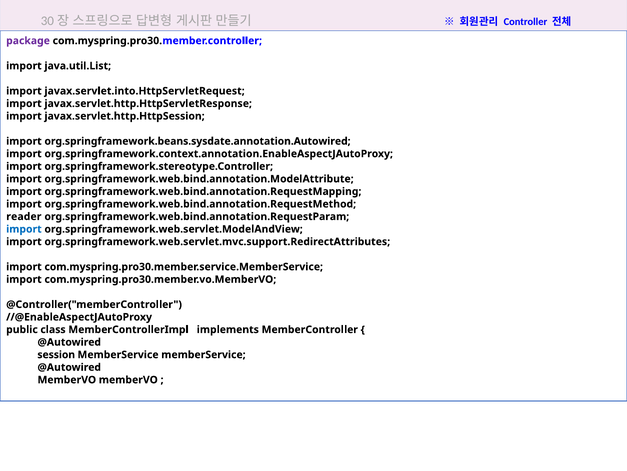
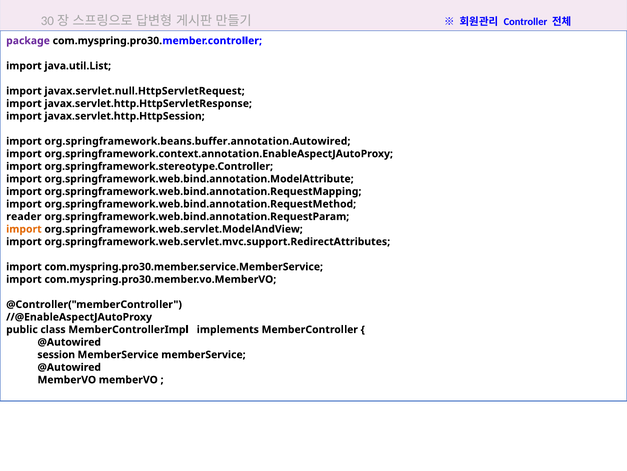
javax.servlet.into.HttpServletRequest: javax.servlet.into.HttpServletRequest -> javax.servlet.null.HttpServletRequest
org.springframework.beans.sysdate.annotation.Autowired: org.springframework.beans.sysdate.annotation.Autowired -> org.springframework.beans.buffer.annotation.Autowired
import at (24, 229) colour: blue -> orange
